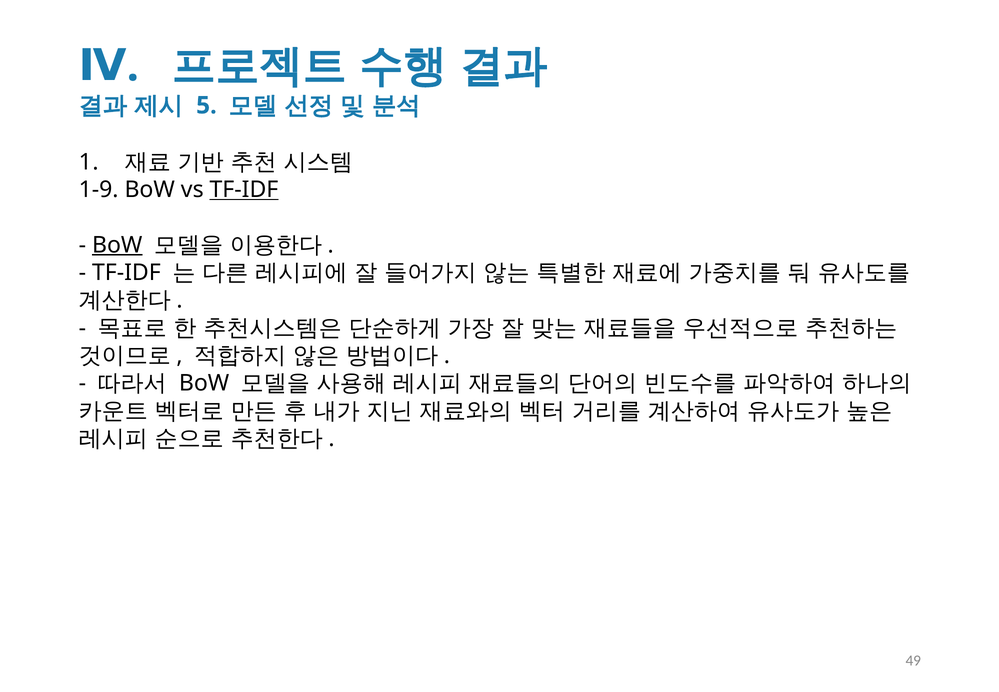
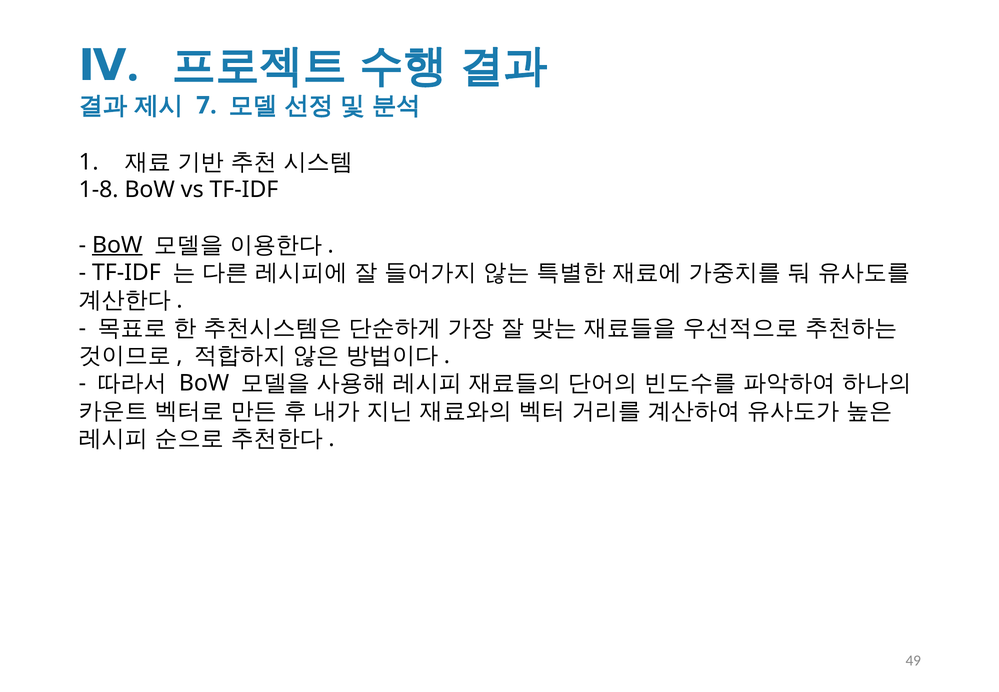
5: 5 -> 7
1-9: 1-9 -> 1-8
TF-IDF at (244, 189) underline: present -> none
